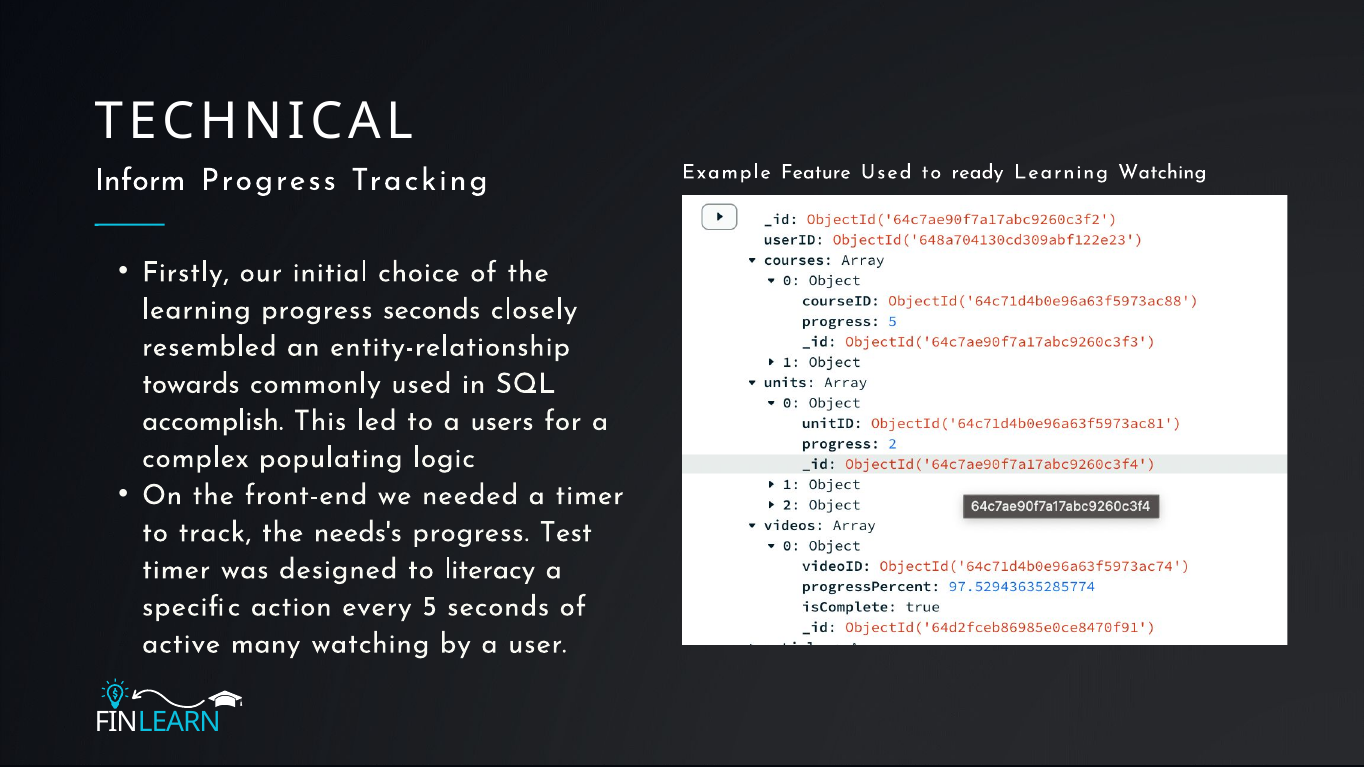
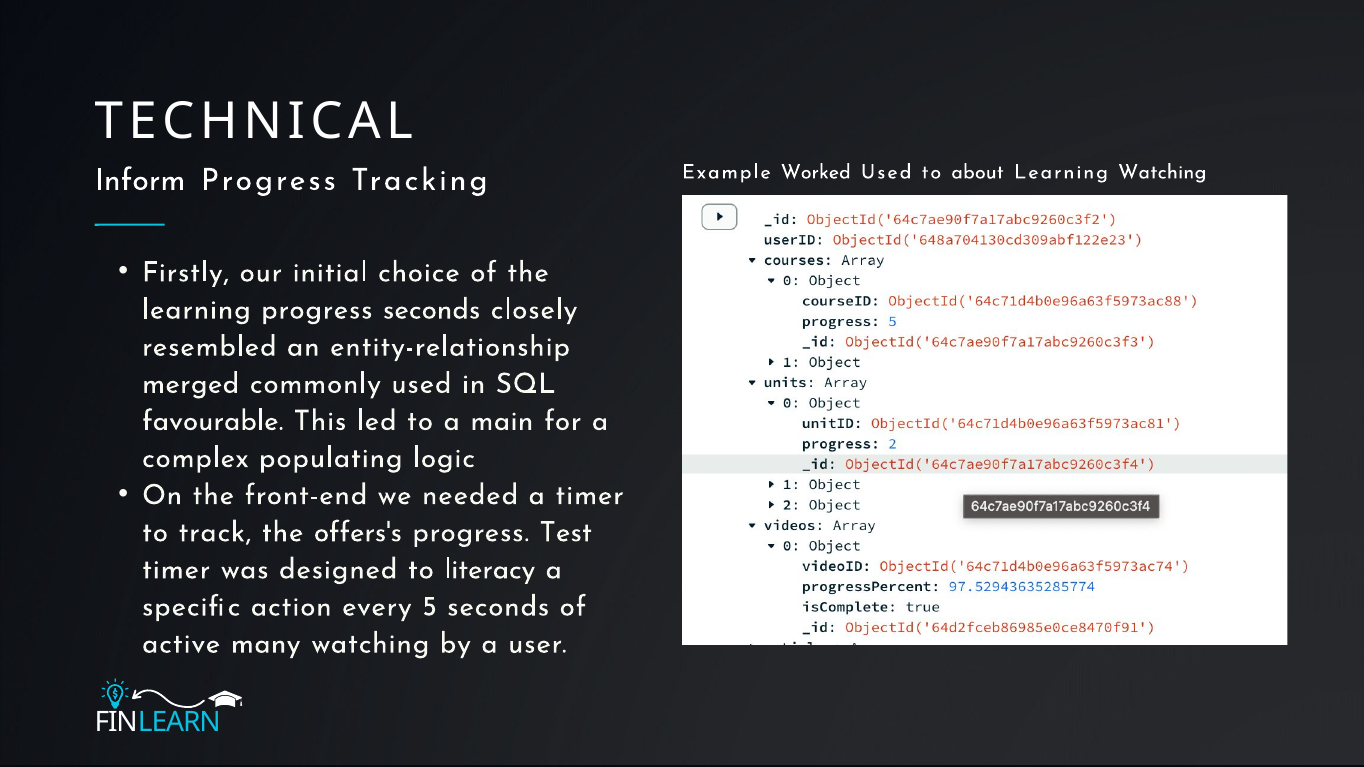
Feature: Feature -> Worked
ready: ready -> about
towards: towards -> merged
accomplish: accomplish -> favourable
users: users -> main
needs's: needs's -> offers's
